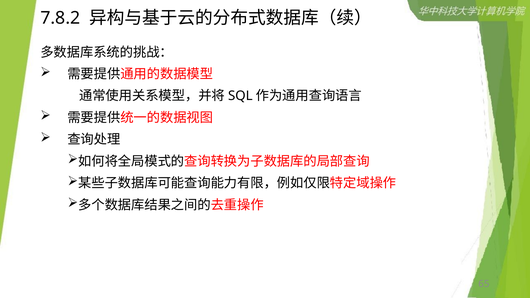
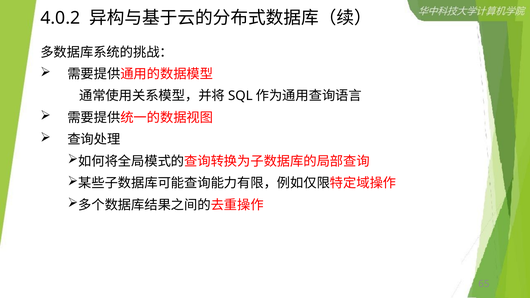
7.8.2: 7.8.2 -> 4.0.2
